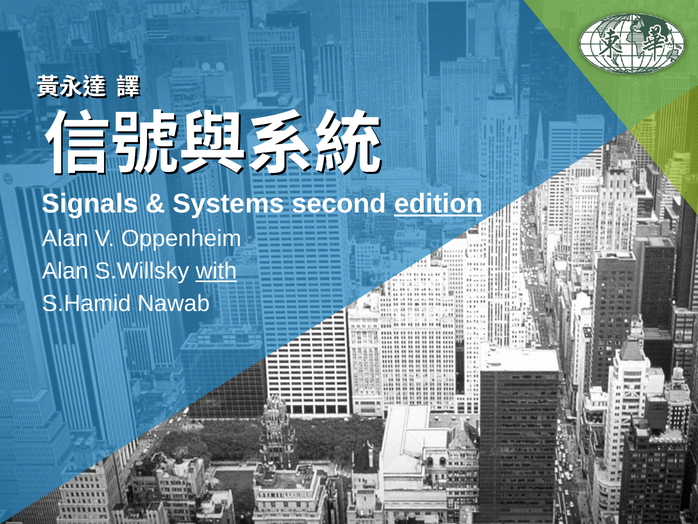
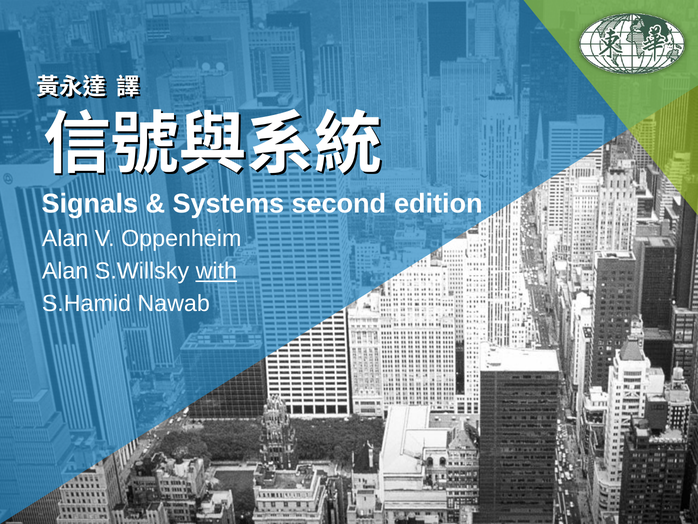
edition underline: present -> none
